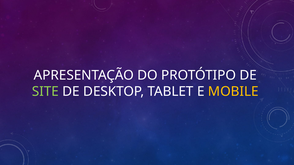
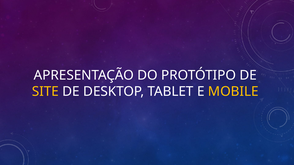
SITE colour: light green -> yellow
